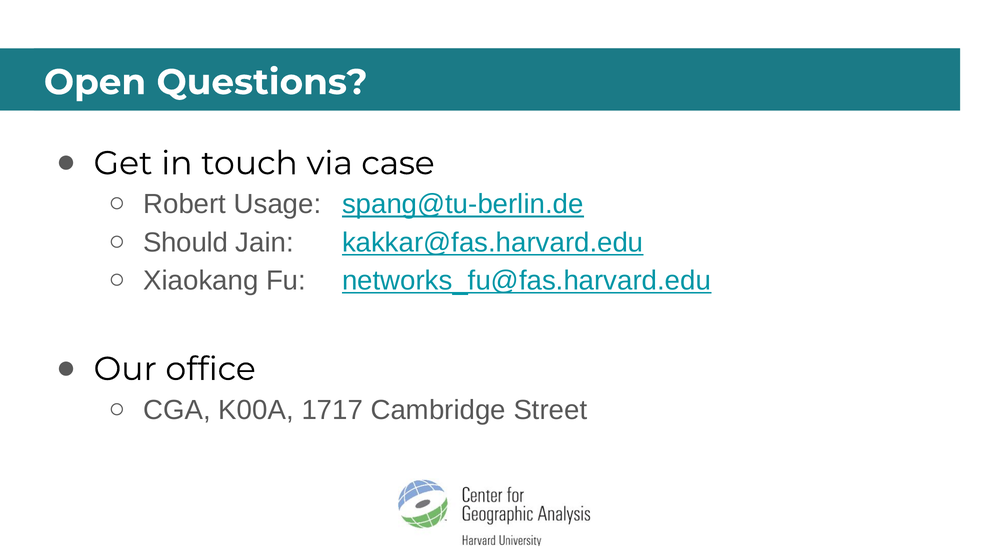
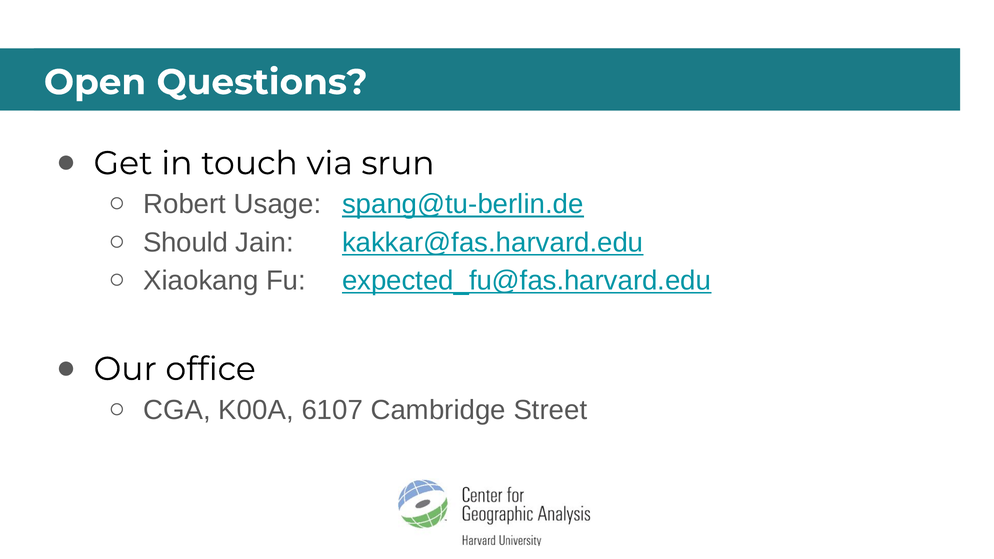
case: case -> srun
networks_fu@fas.harvard.edu: networks_fu@fas.harvard.edu -> expected_fu@fas.harvard.edu
1717: 1717 -> 6107
